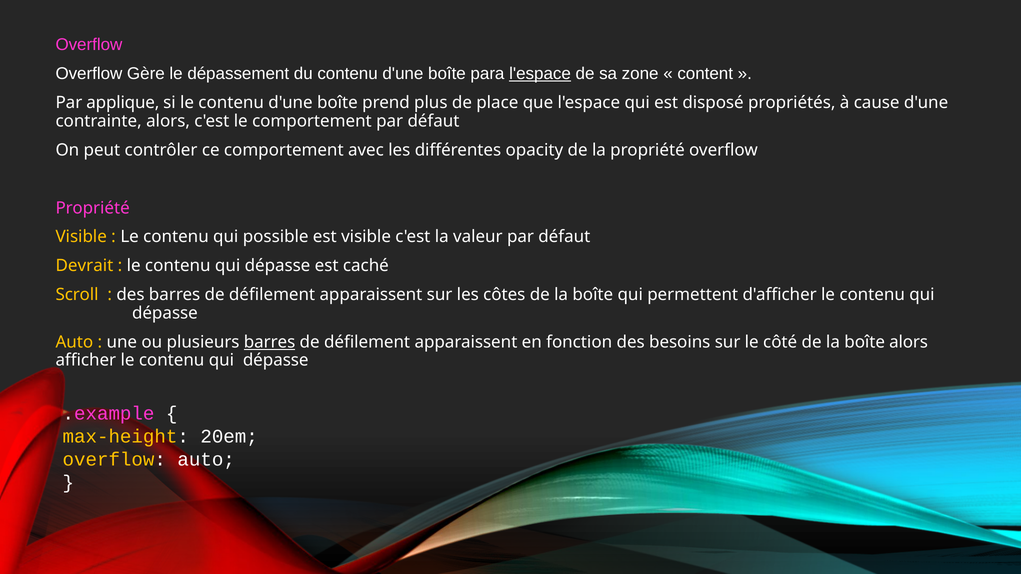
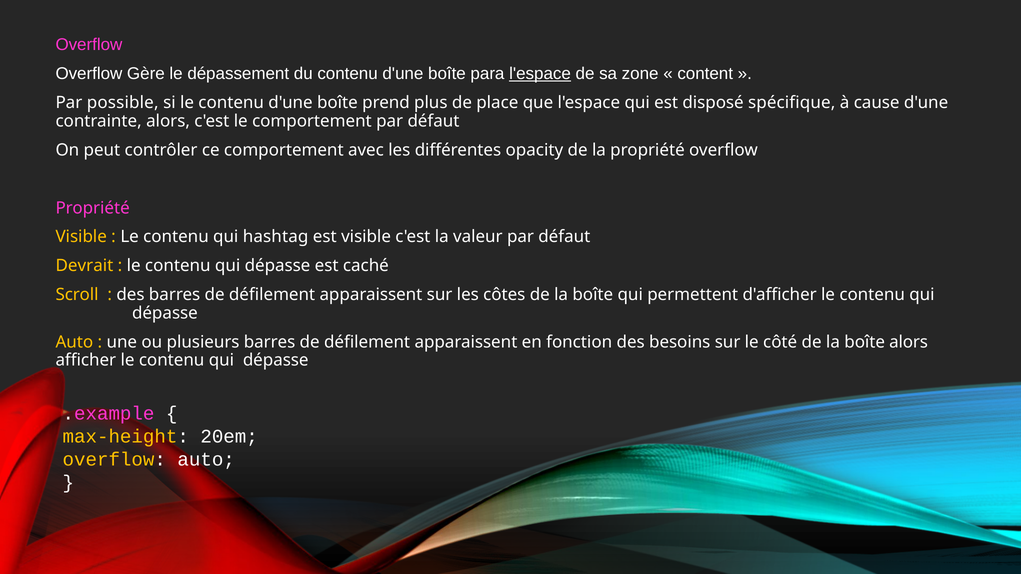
applique: applique -> possible
propriétés: propriétés -> spécifique
possible: possible -> hashtag
barres at (270, 342) underline: present -> none
